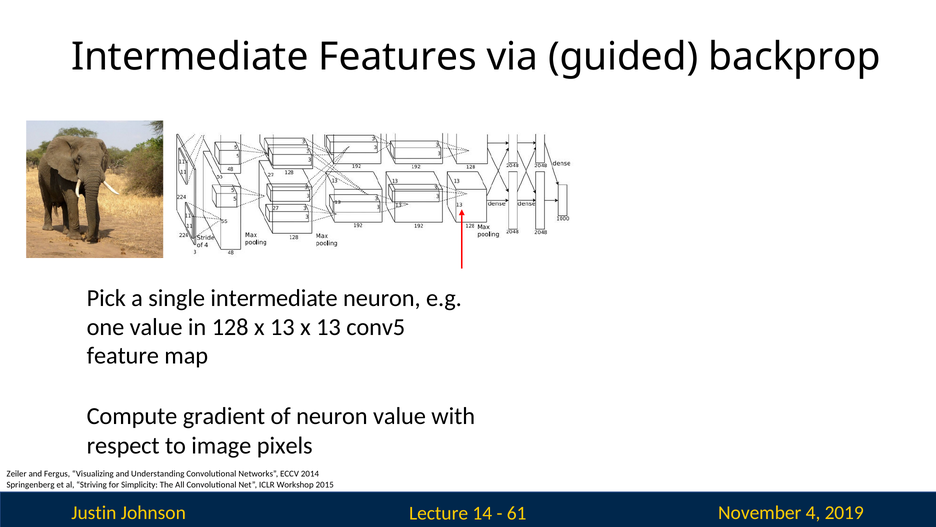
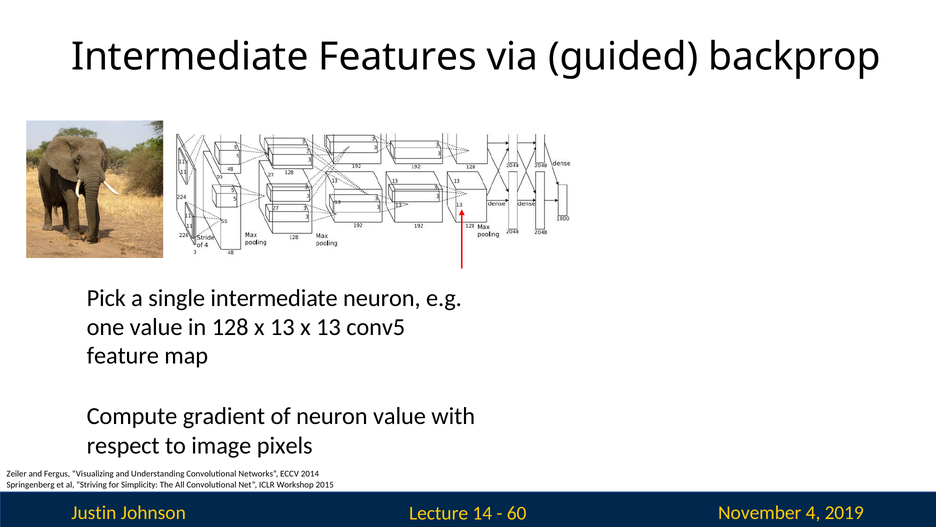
61: 61 -> 60
